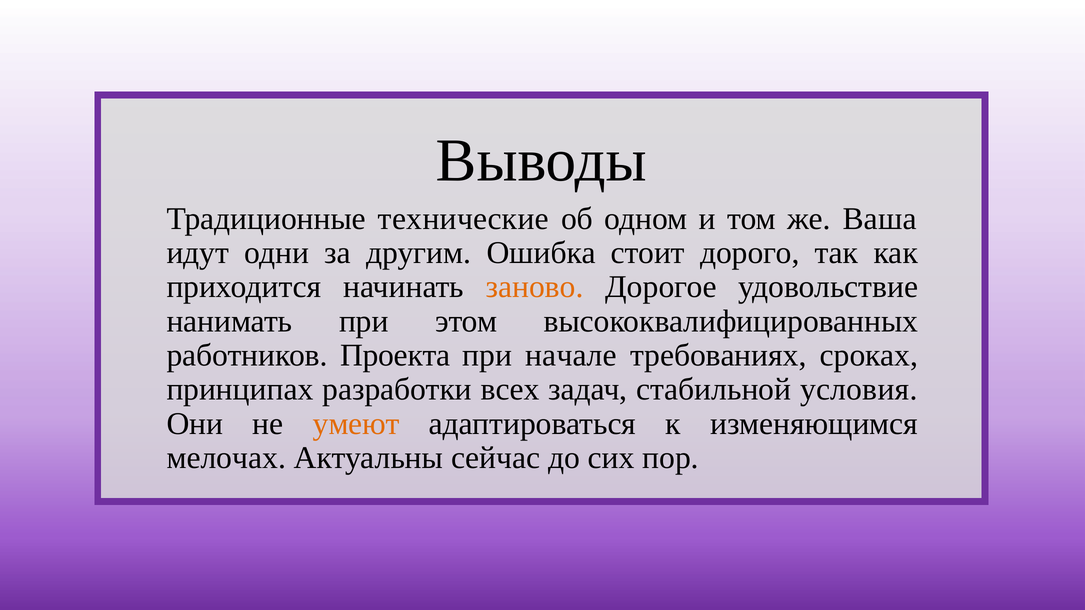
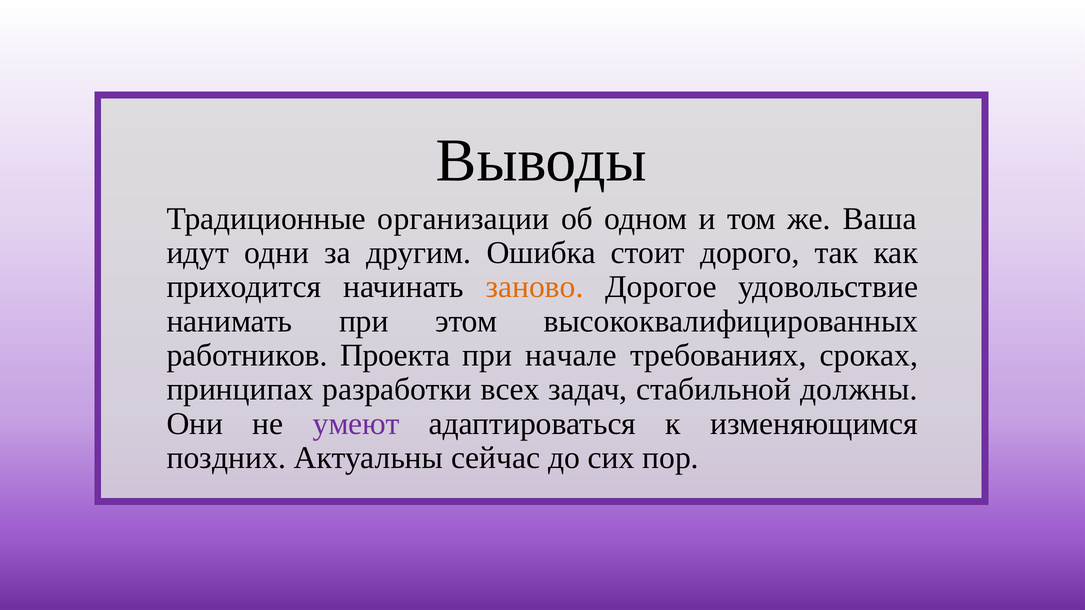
технические: технические -> организации
условия: условия -> должны
умеют colour: orange -> purple
мелочах: мелочах -> поздних
